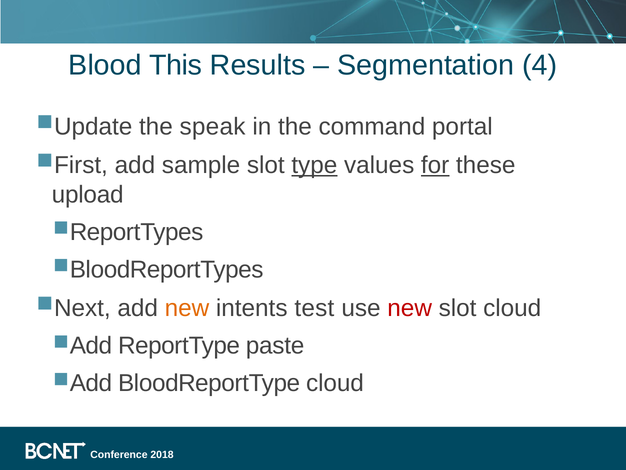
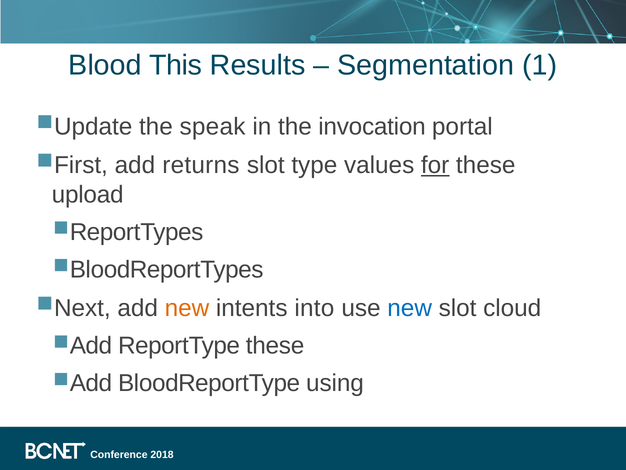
4: 4 -> 1
command: command -> invocation
sample: sample -> returns
type underline: present -> none
test: test -> into
new at (410, 308) colour: red -> blue
ReportType paste: paste -> these
BloodReportType cloud: cloud -> using
